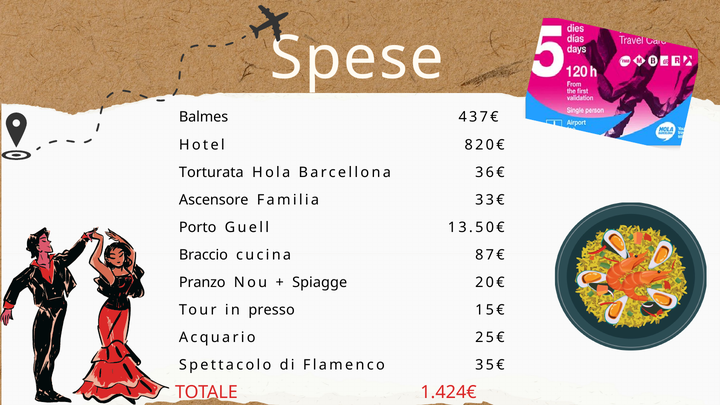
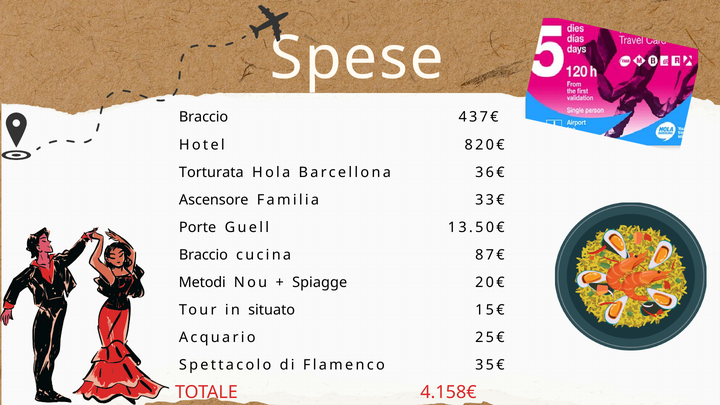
Balmes at (204, 117): Balmes -> Braccio
Porto: Porto -> Porte
Pranzo: Pranzo -> Metodi
presso: presso -> situato
1.424€: 1.424€ -> 4.158€
